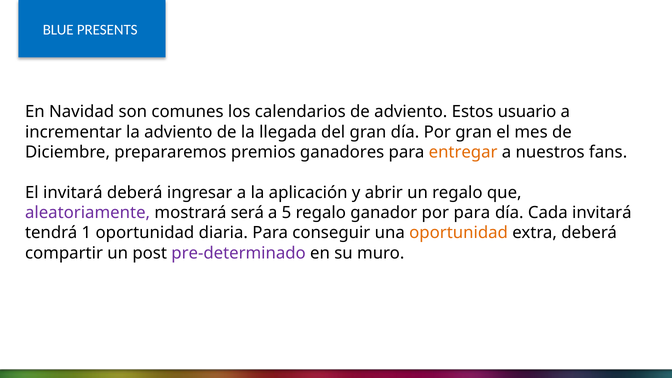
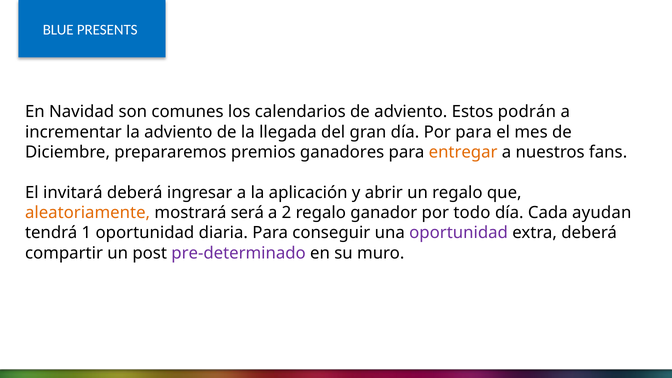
usuario: usuario -> podrán
Por gran: gran -> para
aleatoriamente colour: purple -> orange
5: 5 -> 2
por para: para -> todo
Cada invitará: invitará -> ayudan
oportunidad at (459, 233) colour: orange -> purple
